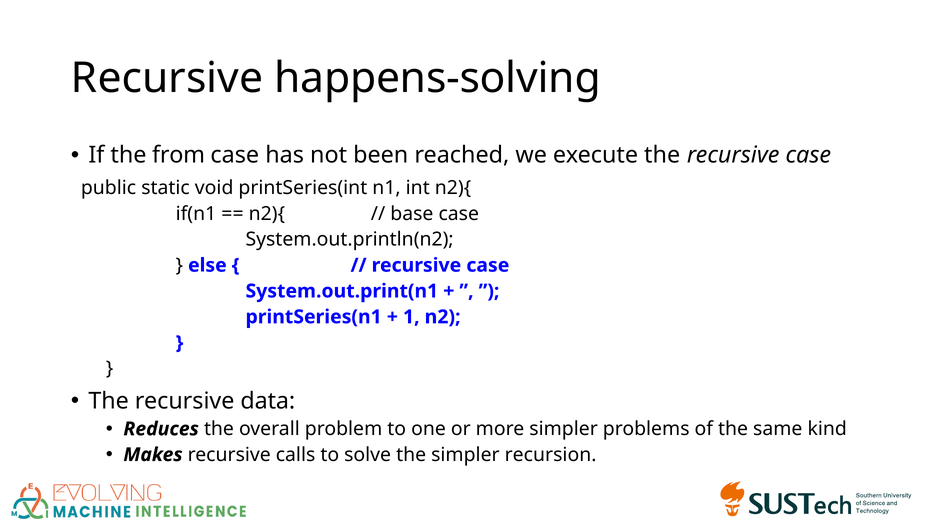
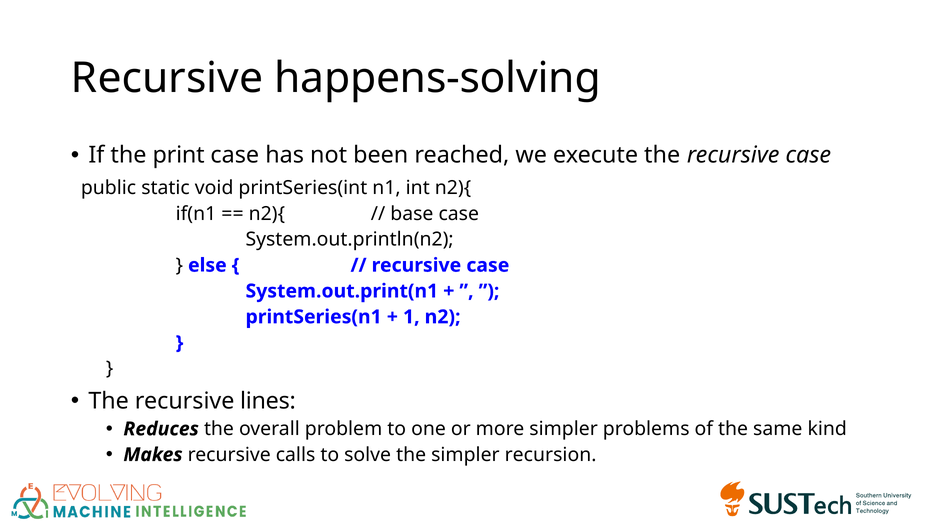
from: from -> print
data: data -> lines
